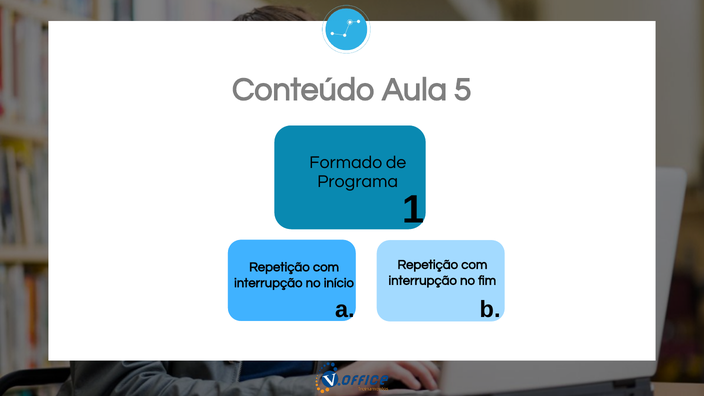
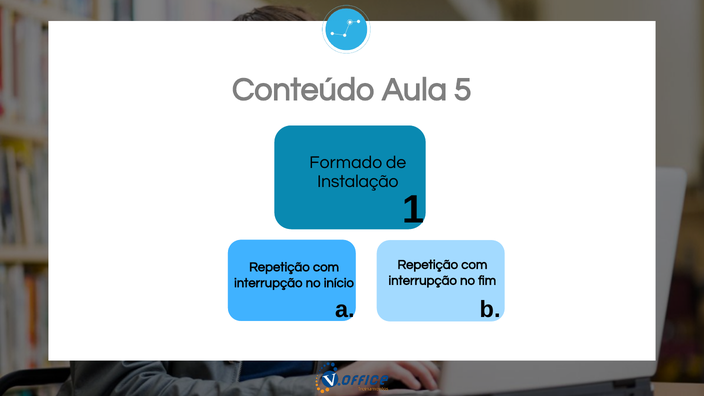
Programa: Programa -> Instalação
